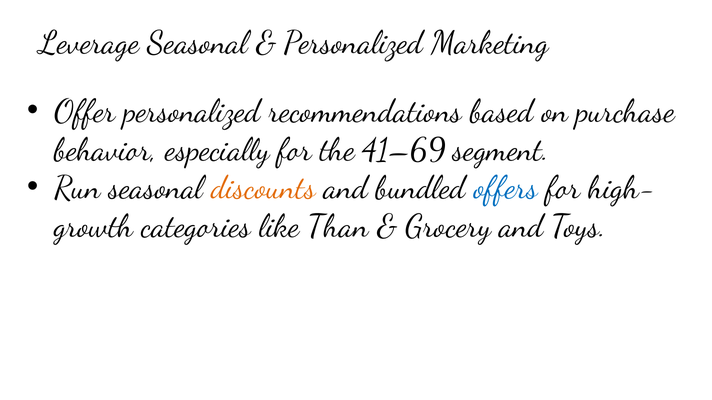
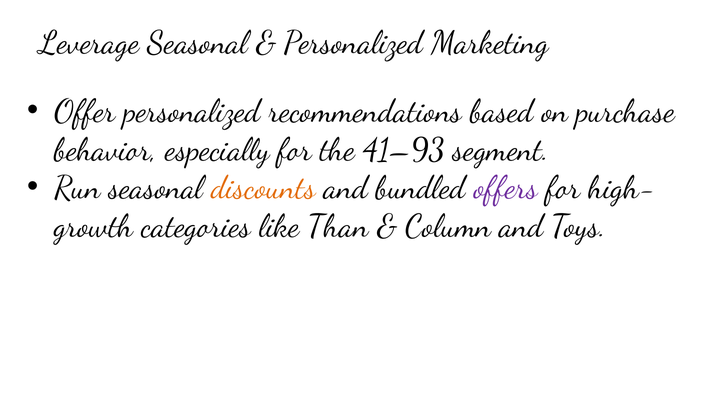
41–69: 41–69 -> 41–93
offers colour: blue -> purple
Grocery: Grocery -> Column
